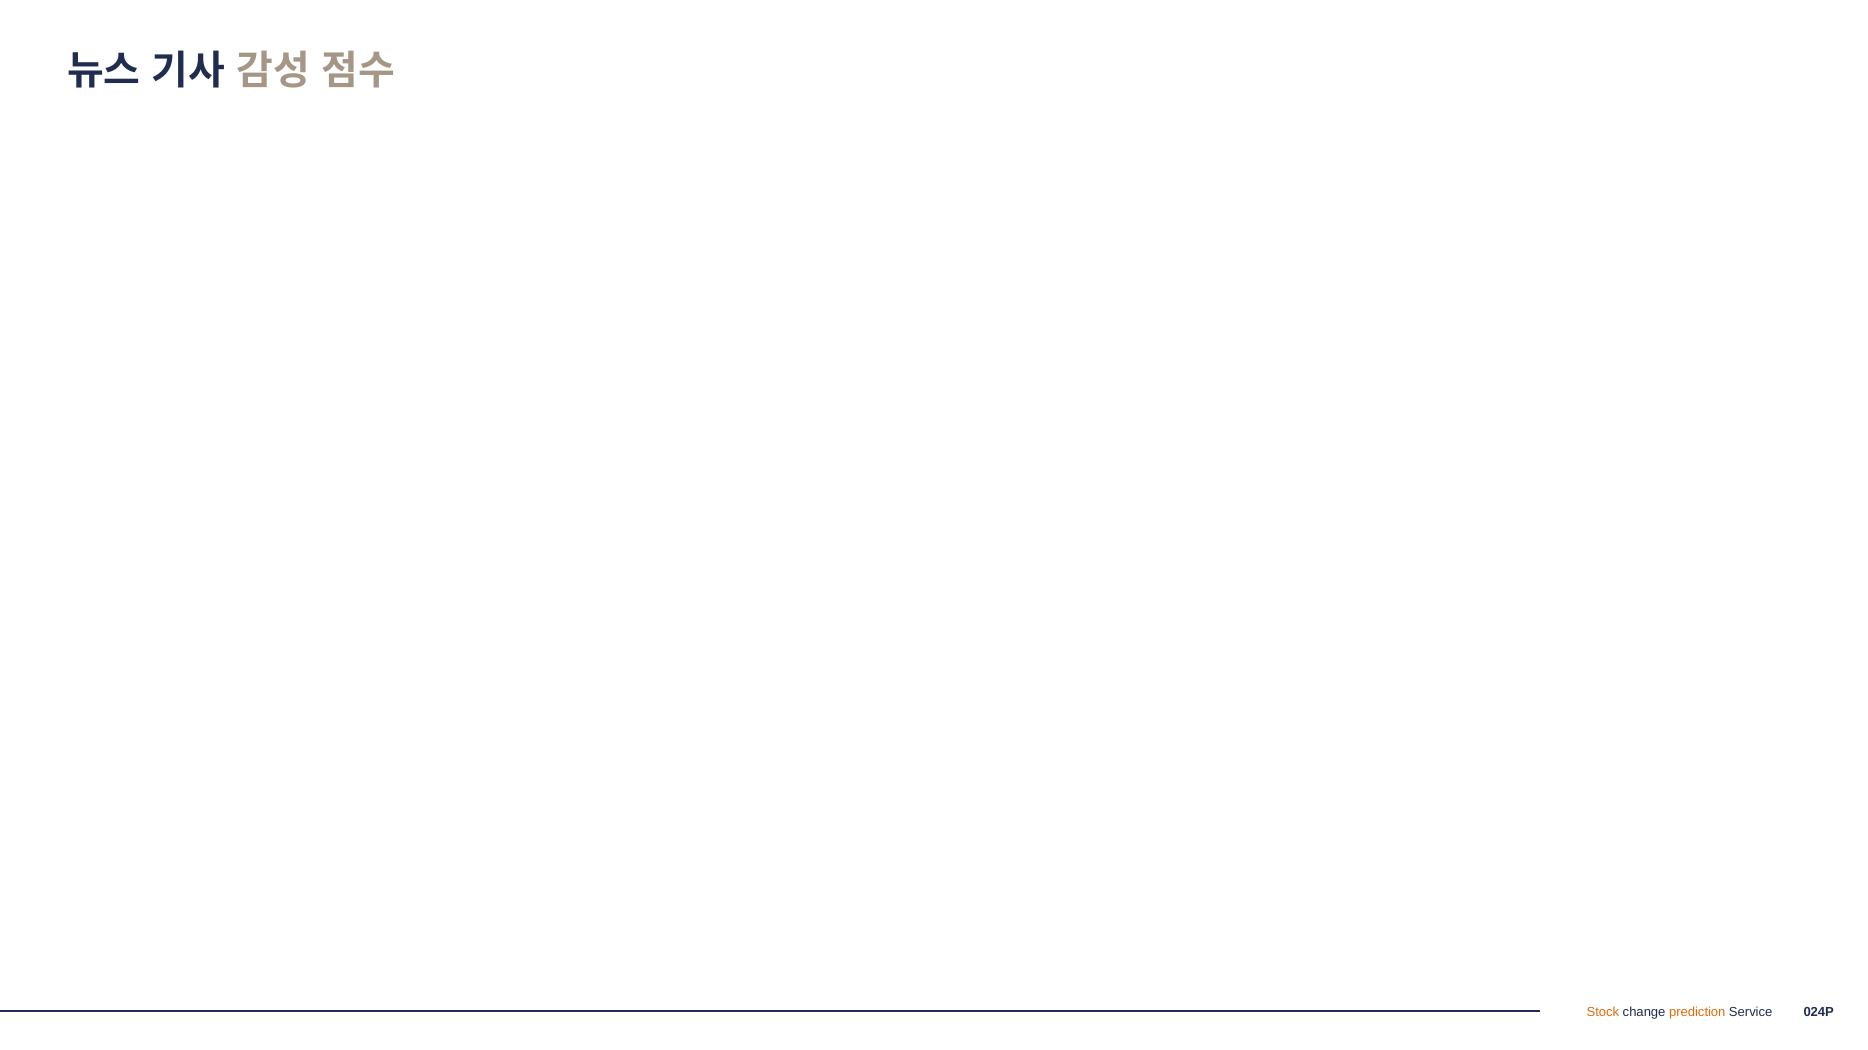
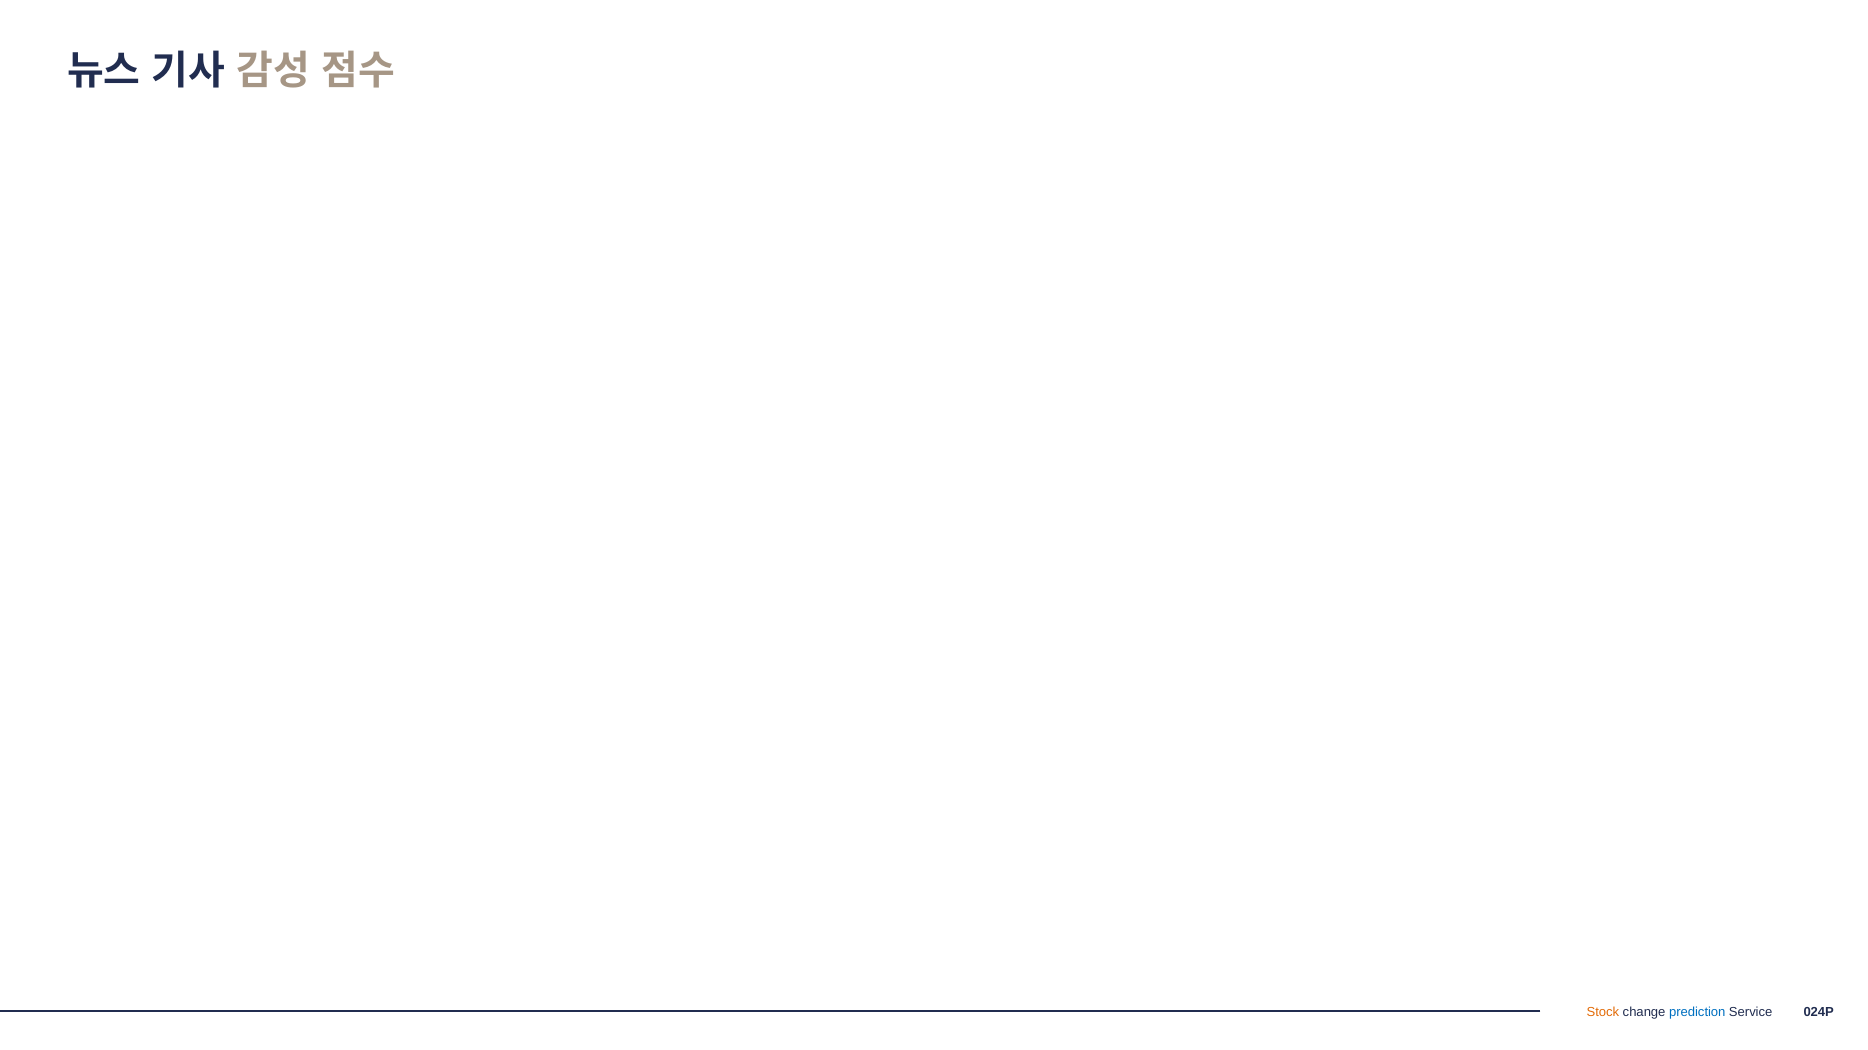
prediction colour: orange -> blue
